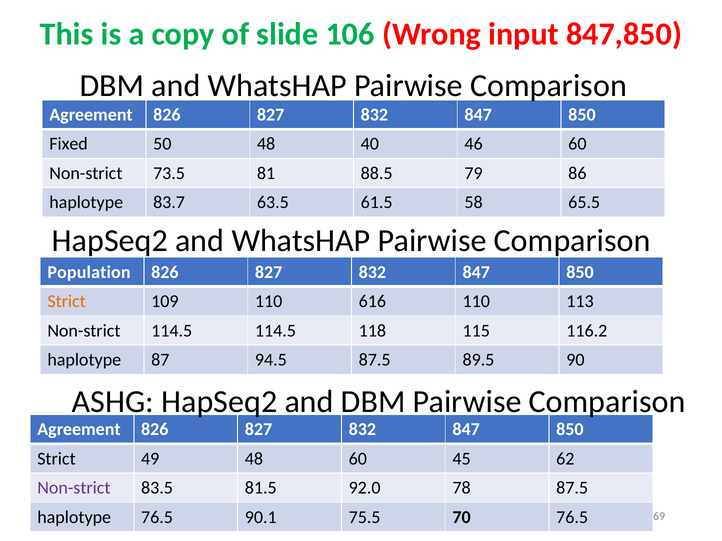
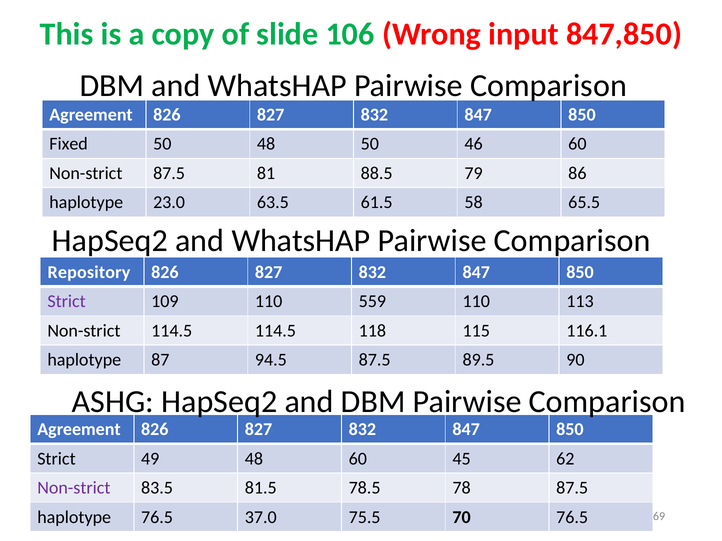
48 40: 40 -> 50
Non-strict 73.5: 73.5 -> 87.5
83.7: 83.7 -> 23.0
Population: Population -> Repository
Strict at (67, 302) colour: orange -> purple
616: 616 -> 559
116.2: 116.2 -> 116.1
92.0: 92.0 -> 78.5
90.1: 90.1 -> 37.0
